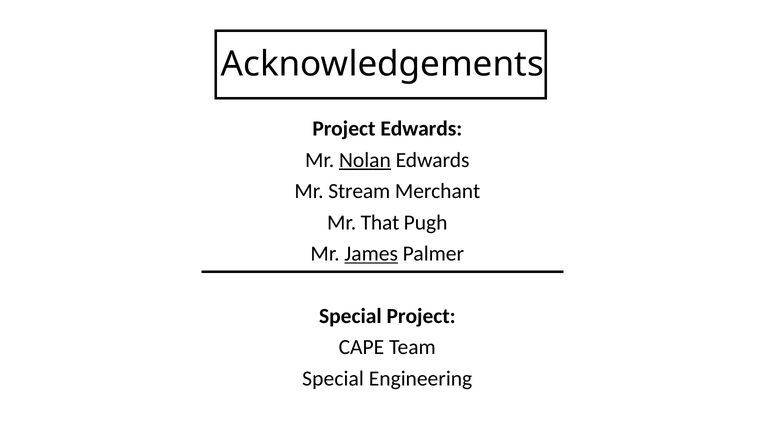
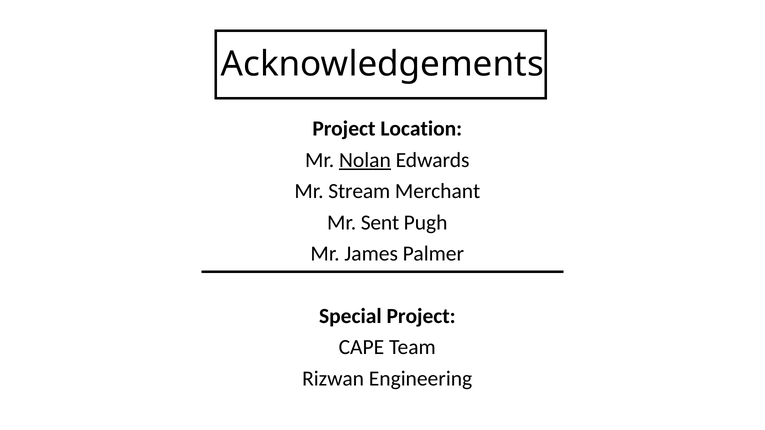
Project Edwards: Edwards -> Location
That: That -> Sent
James underline: present -> none
Special at (333, 379): Special -> Rizwan
